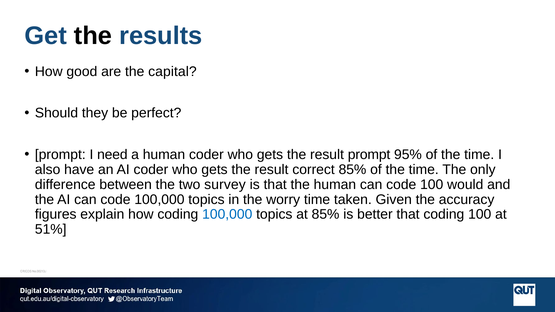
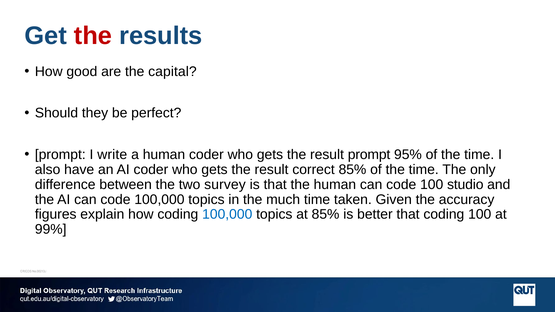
the at (93, 36) colour: black -> red
need: need -> write
would: would -> studio
worry: worry -> much
51%: 51% -> 99%
